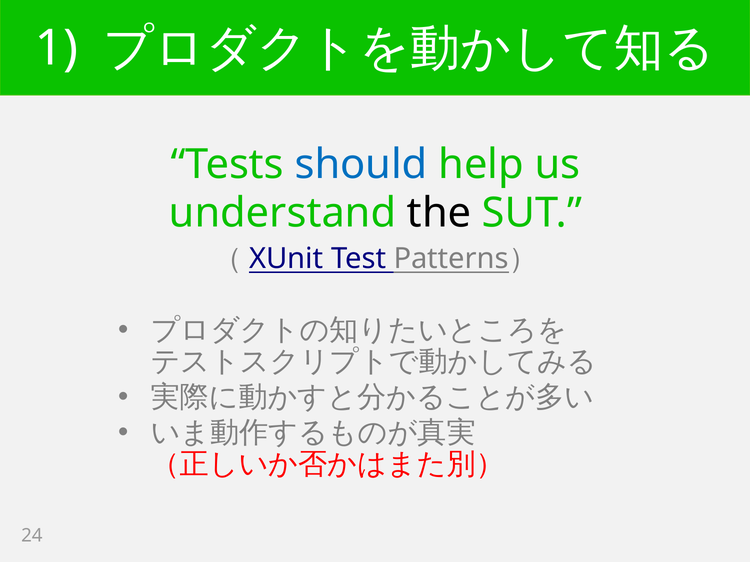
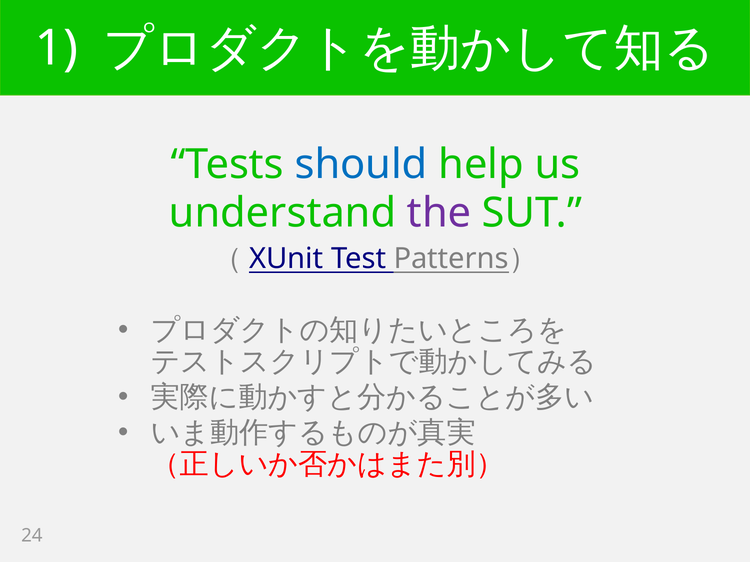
the colour: black -> purple
